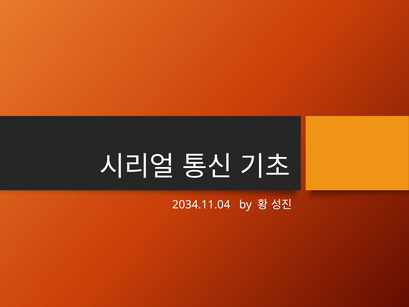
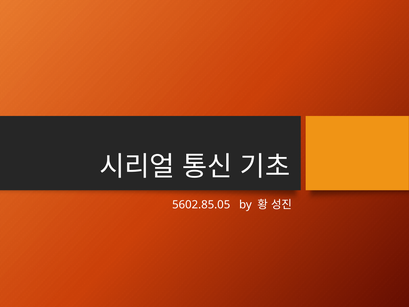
2034.11.04: 2034.11.04 -> 5602.85.05
